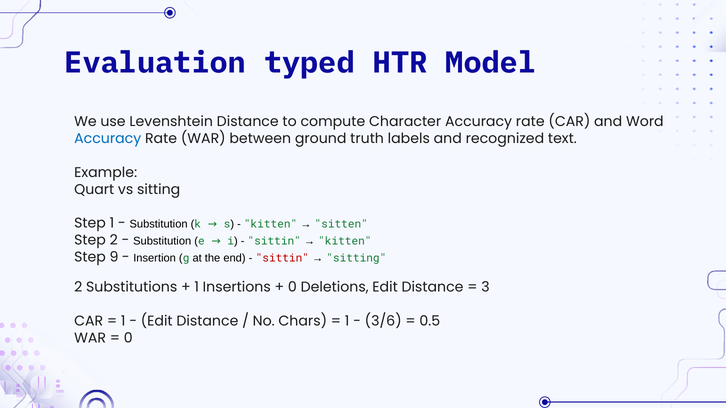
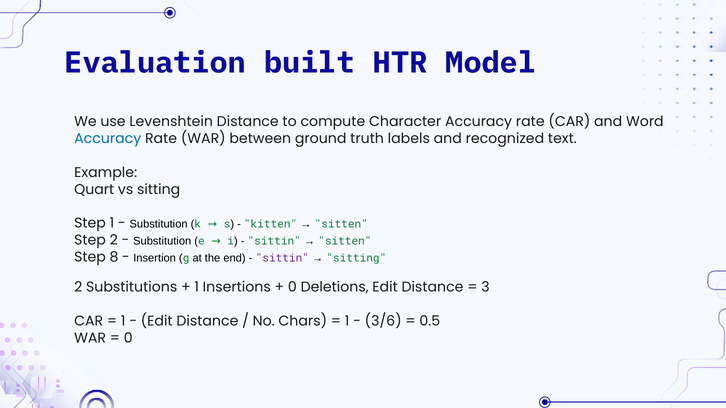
typed: typed -> built
kitten at (345, 241): kitten -> sitten
9: 9 -> 8
sittin at (282, 258) colour: red -> purple
